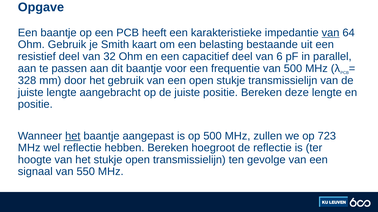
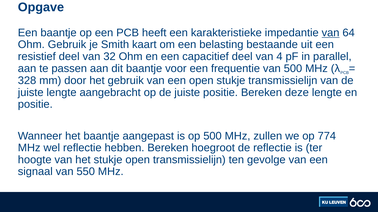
6: 6 -> 4
het at (73, 136) underline: present -> none
723: 723 -> 774
